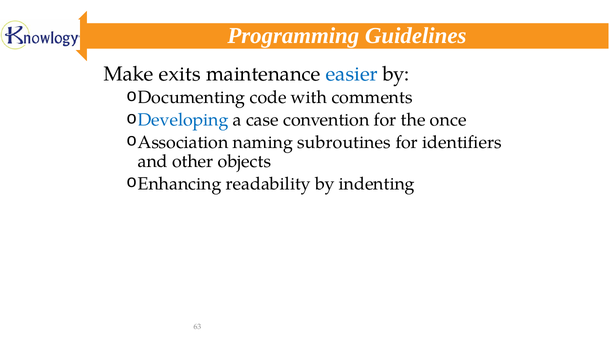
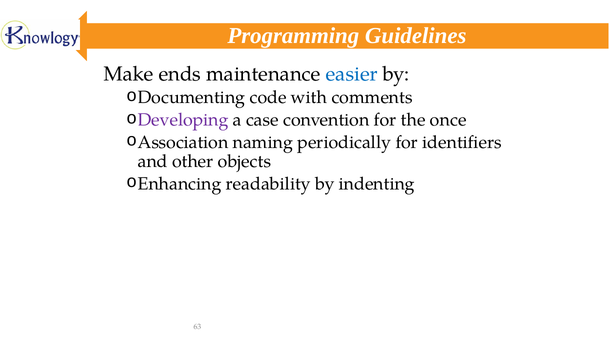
exits: exits -> ends
Developing colour: blue -> purple
subroutines: subroutines -> periodically
